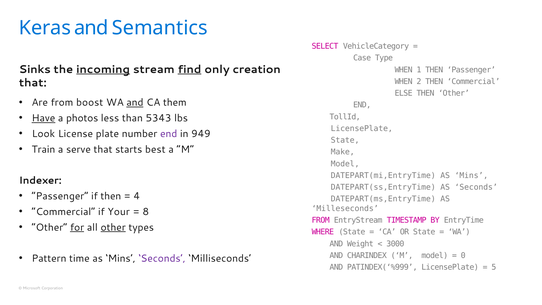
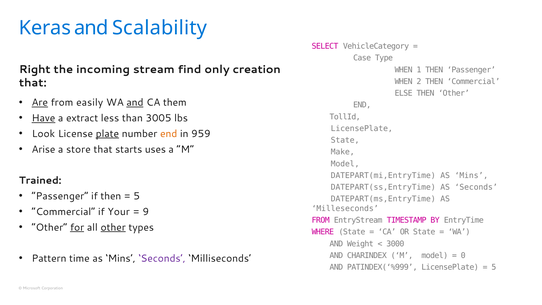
Semantics: Semantics -> Scalability
Sinks: Sinks -> Right
incoming underline: present -> none
find underline: present -> none
Are underline: none -> present
boost: boost -> easily
photos: photos -> extract
5343: 5343 -> 3005
plate underline: none -> present
end at (169, 134) colour: purple -> orange
949: 949 -> 959
Train: Train -> Arise
serve: serve -> store
best: best -> uses
Indexer: Indexer -> Trained
4 at (137, 196): 4 -> 5
8: 8 -> 9
